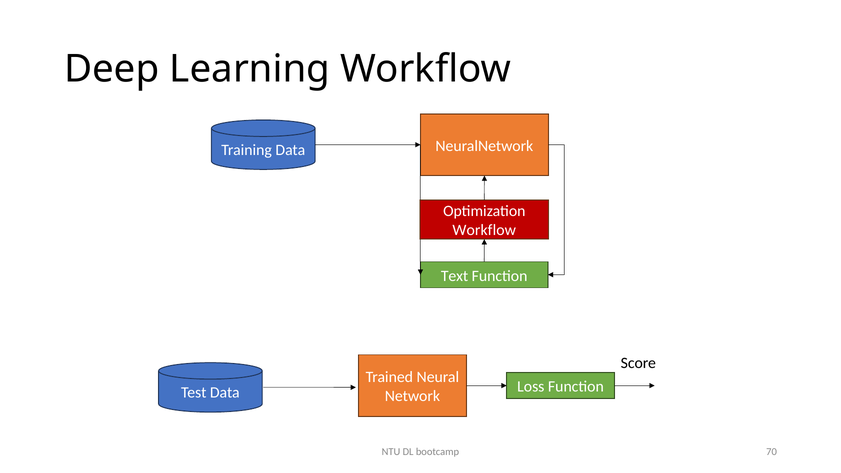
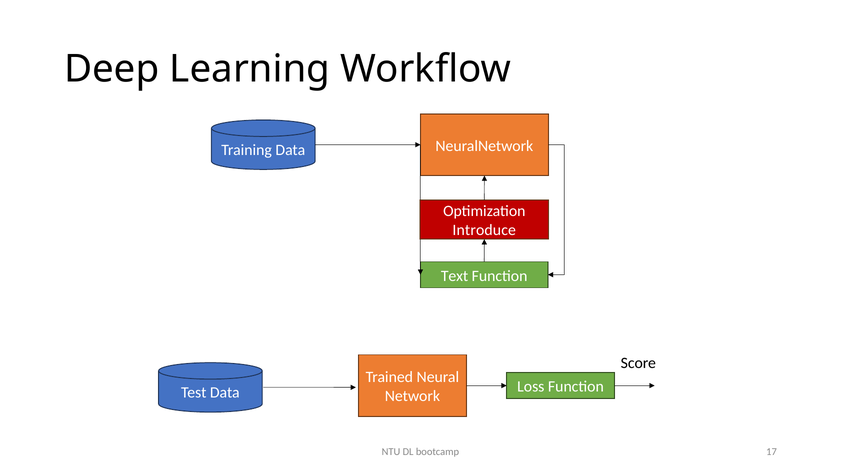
Workflow at (484, 230): Workflow -> Introduce
70: 70 -> 17
